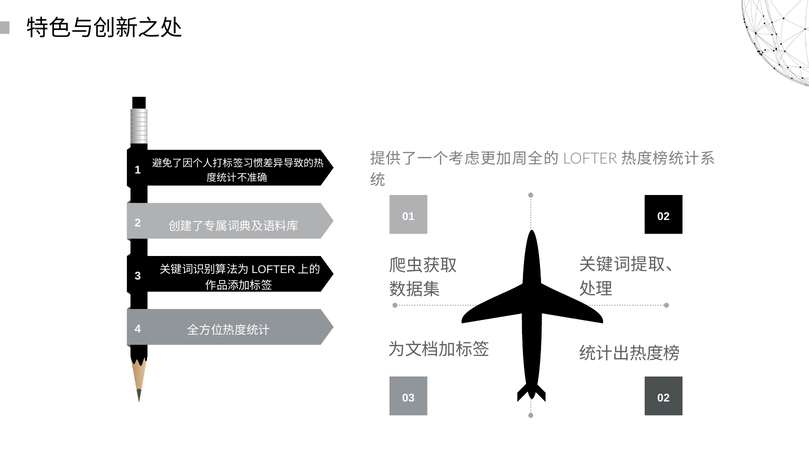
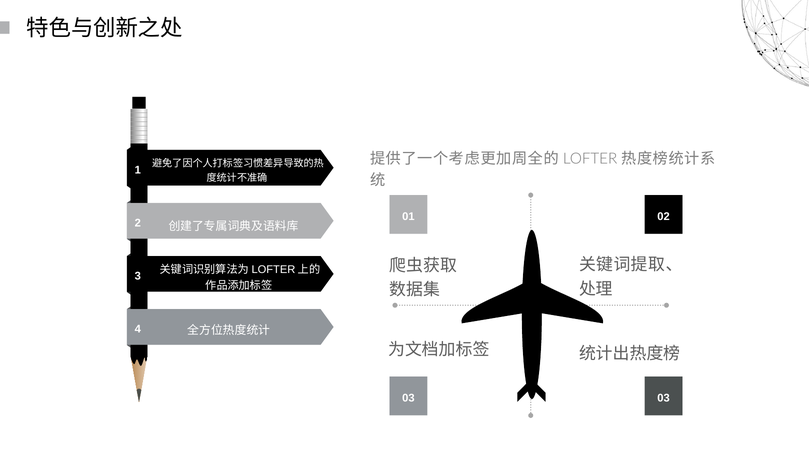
03 02: 02 -> 03
